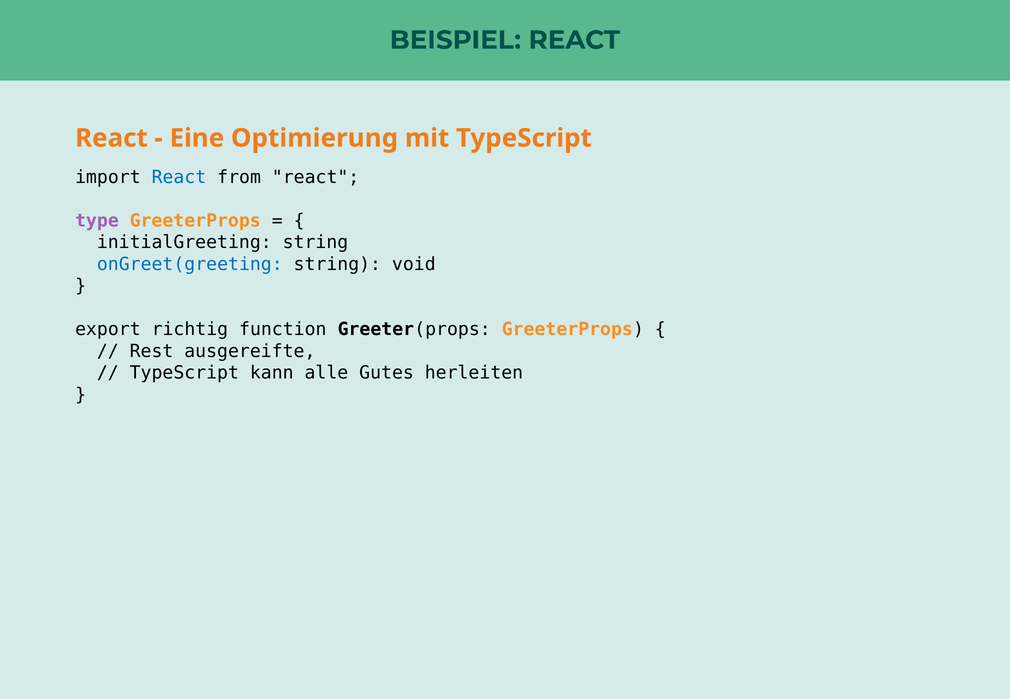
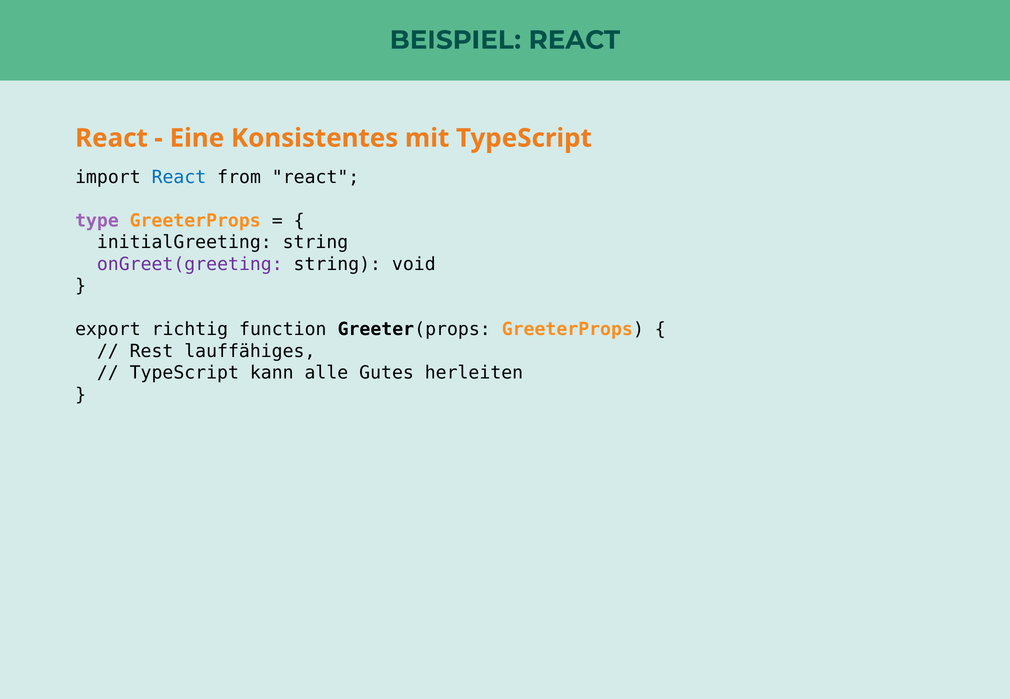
Optimierung: Optimierung -> Konsistentes
onGreet(greeting colour: blue -> purple
ausgereifte: ausgereifte -> lauffähiges
